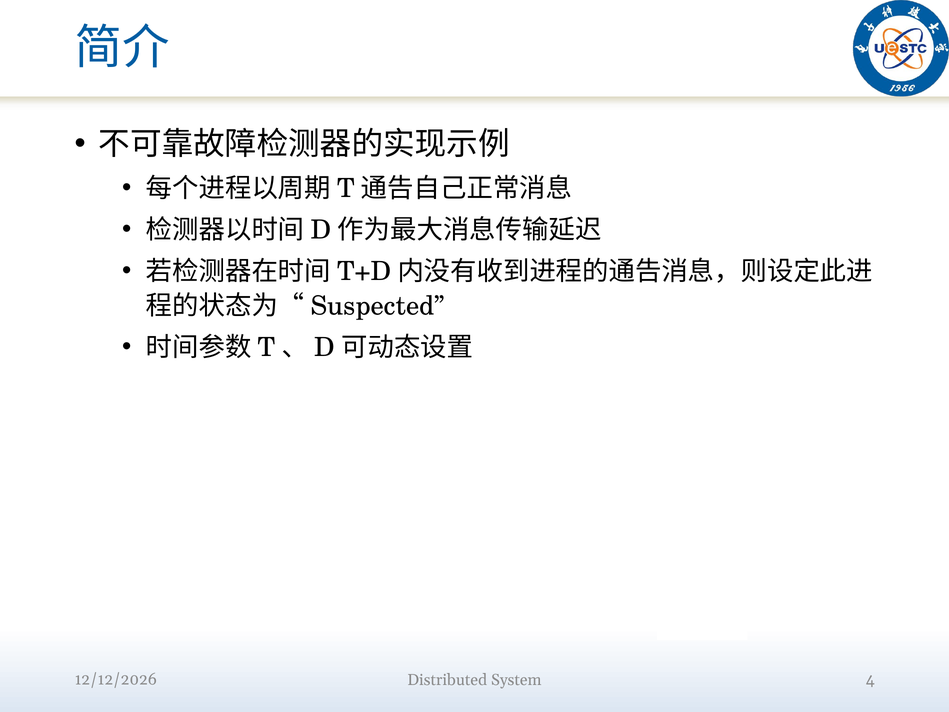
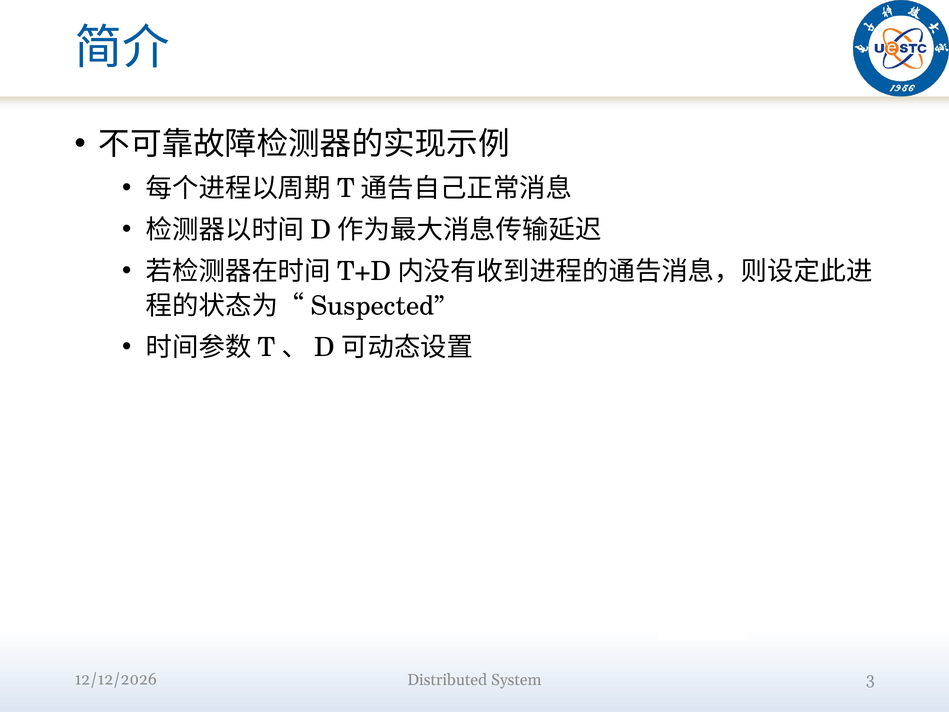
4: 4 -> 3
